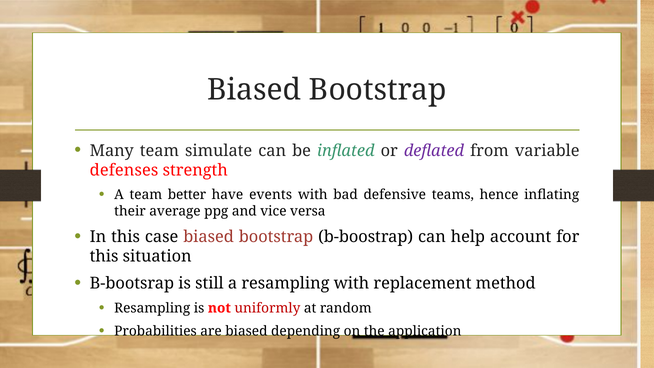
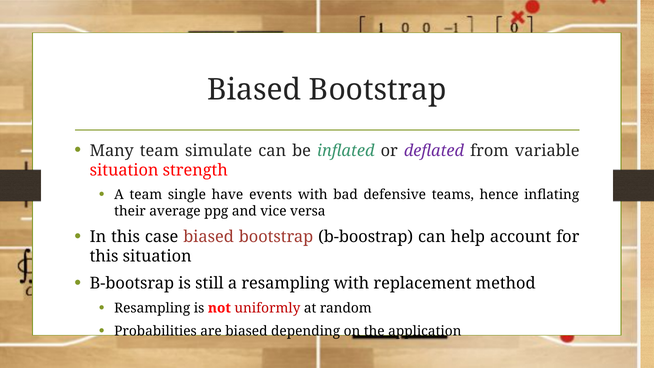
defenses at (124, 170): defenses -> situation
better: better -> single
